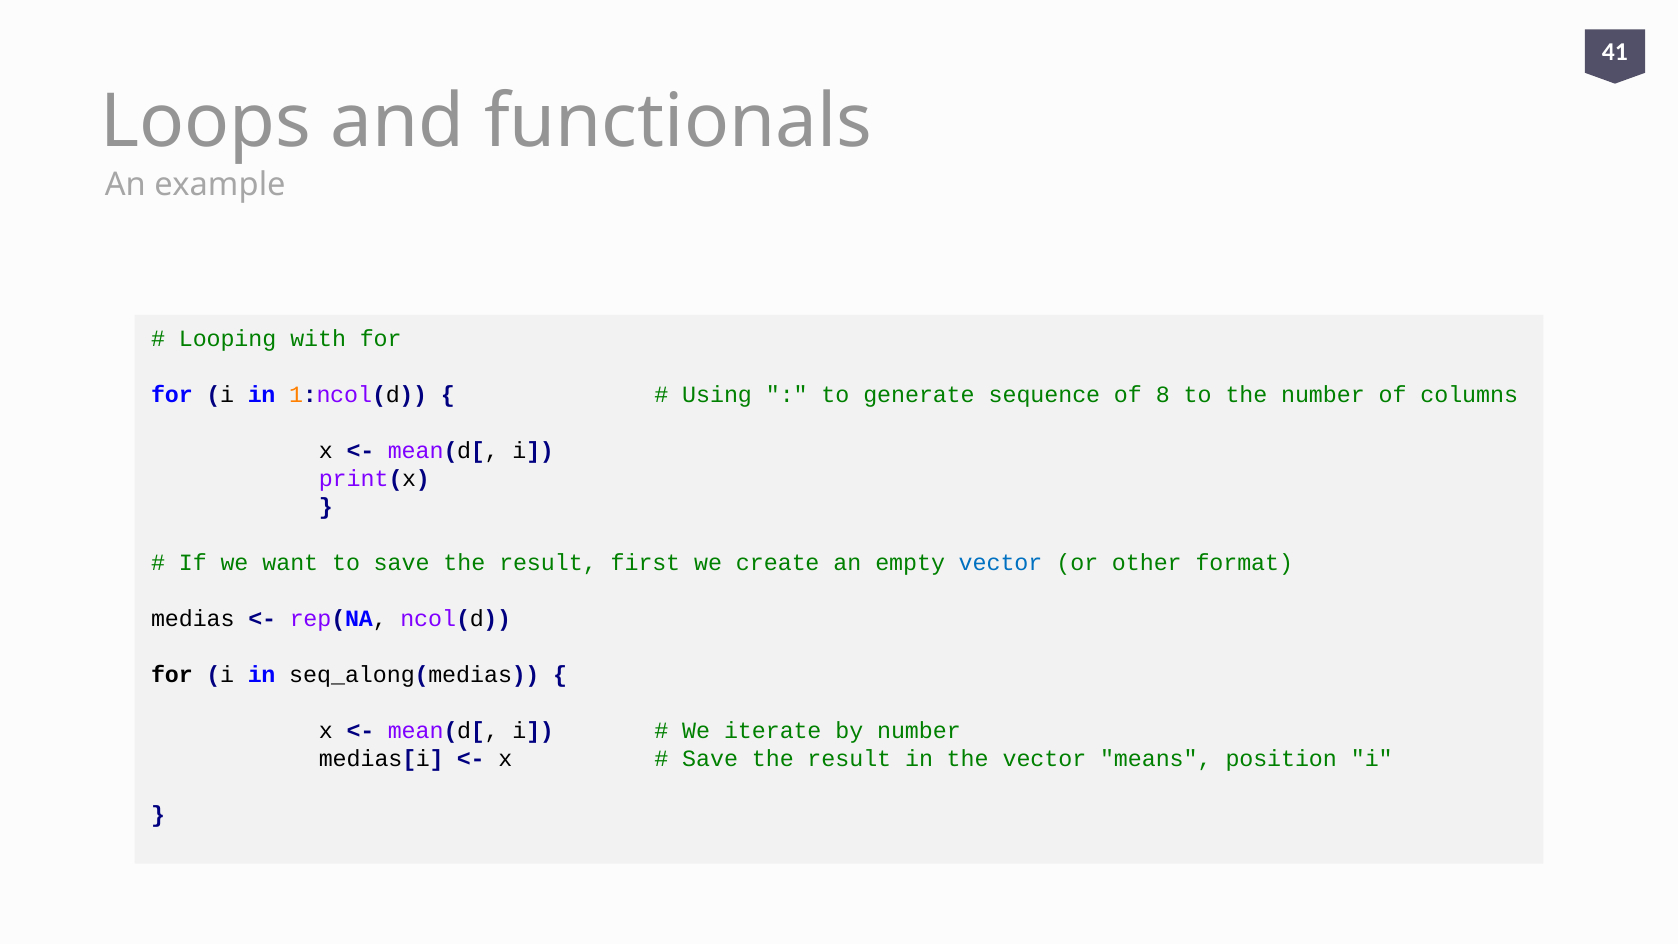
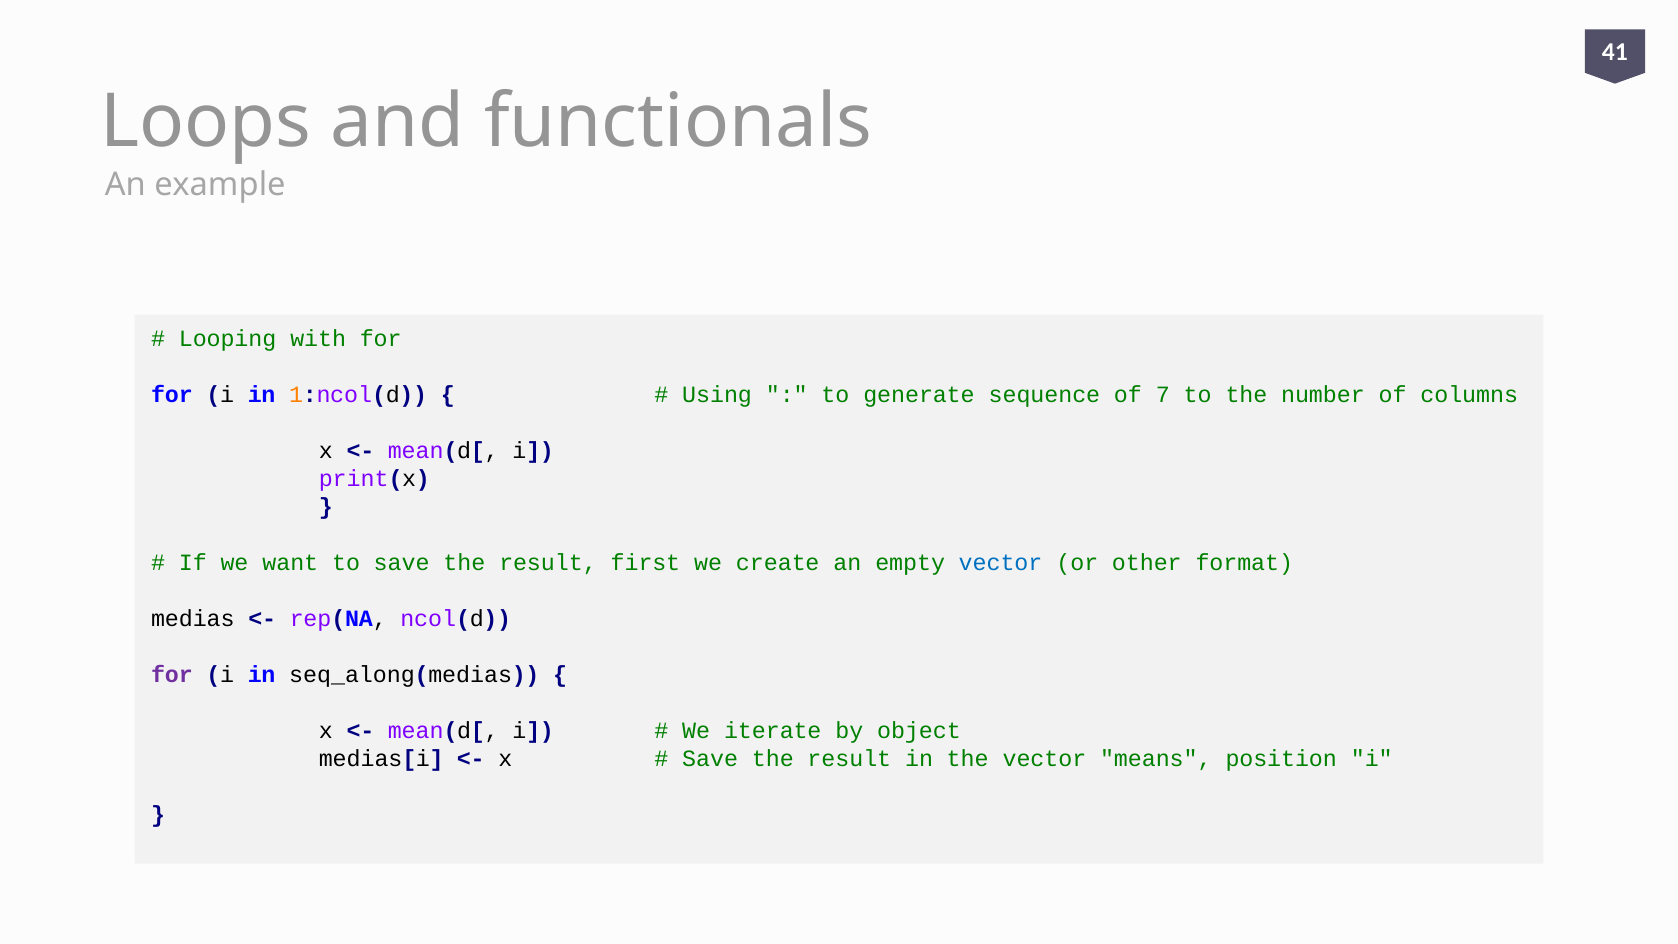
8: 8 -> 7
for at (172, 675) colour: black -> purple
by number: number -> object
